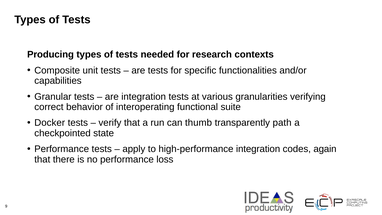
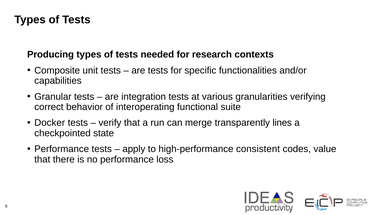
thumb: thumb -> merge
path: path -> lines
high-performance integration: integration -> consistent
again: again -> value
